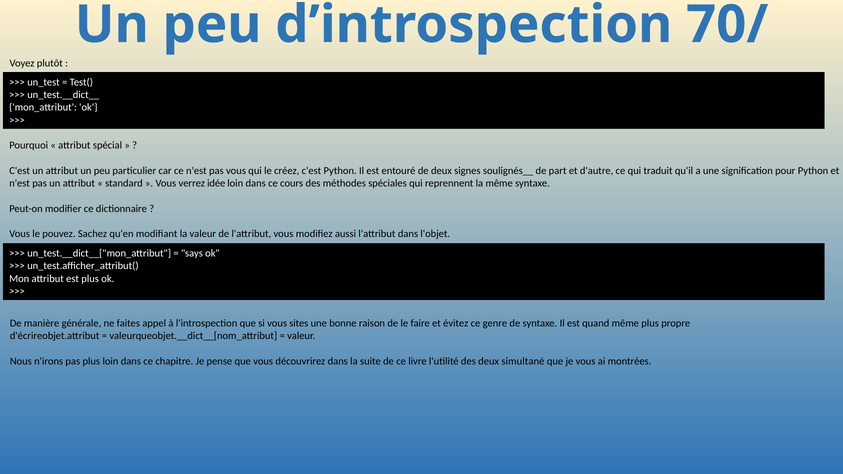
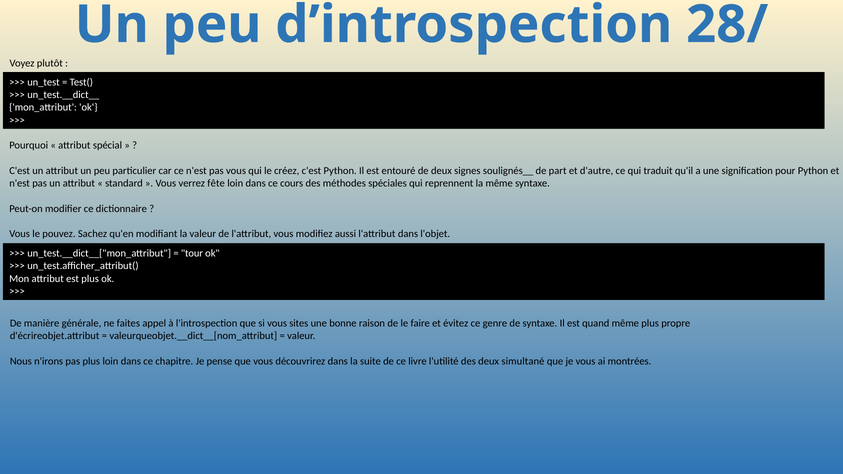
70/: 70/ -> 28/
idée: idée -> fête
says: says -> tour
